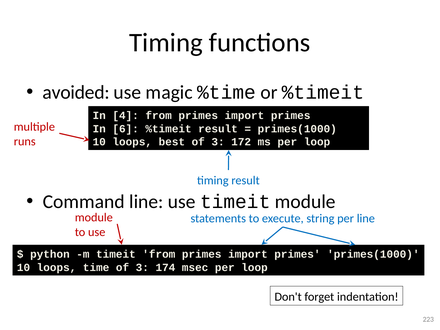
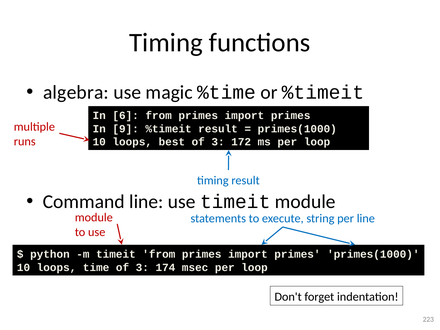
avoided: avoided -> algebra
4: 4 -> 6
6: 6 -> 9
